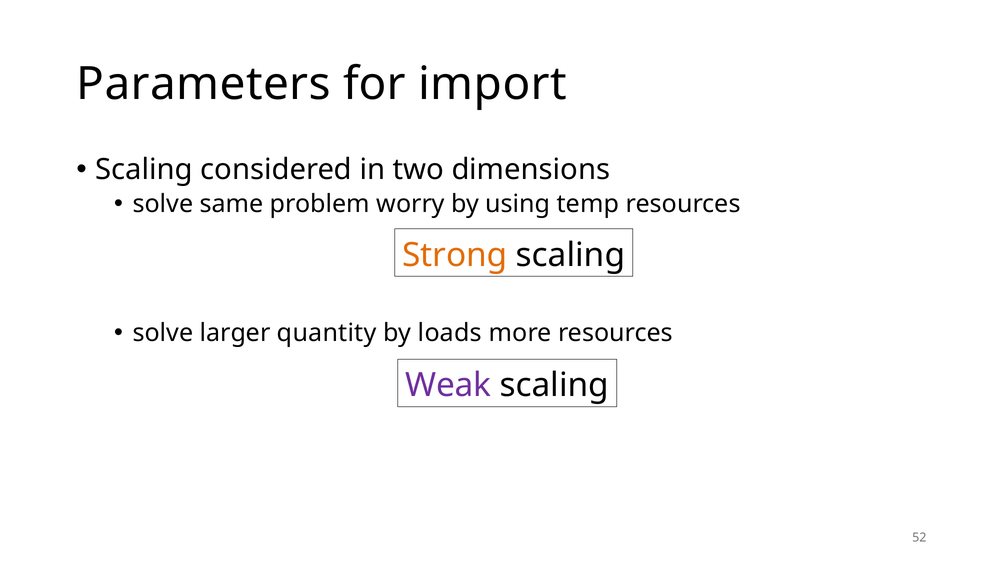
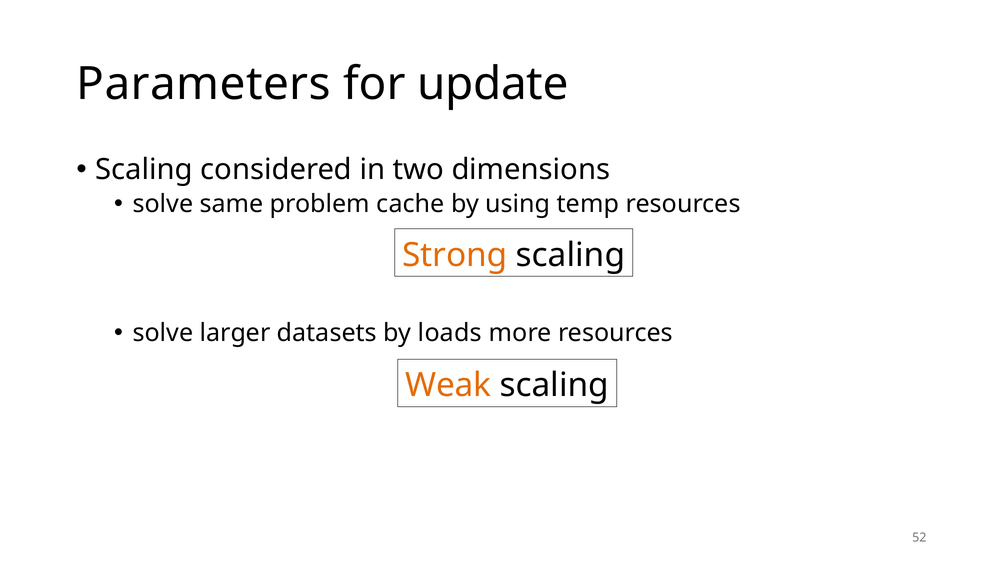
import: import -> update
worry: worry -> cache
quantity: quantity -> datasets
Weak colour: purple -> orange
